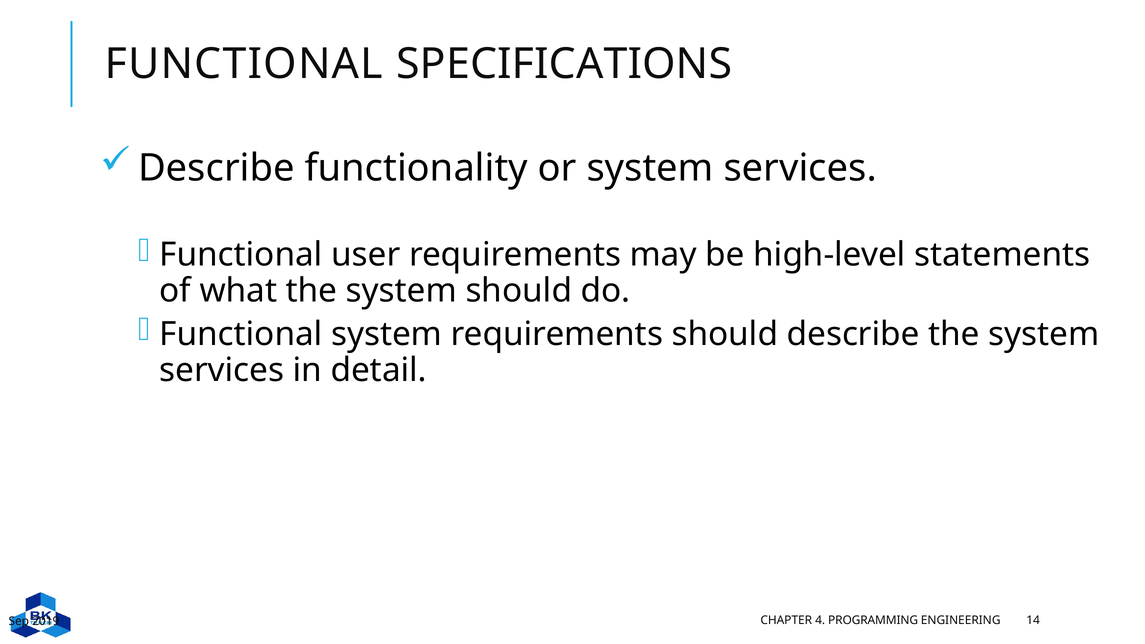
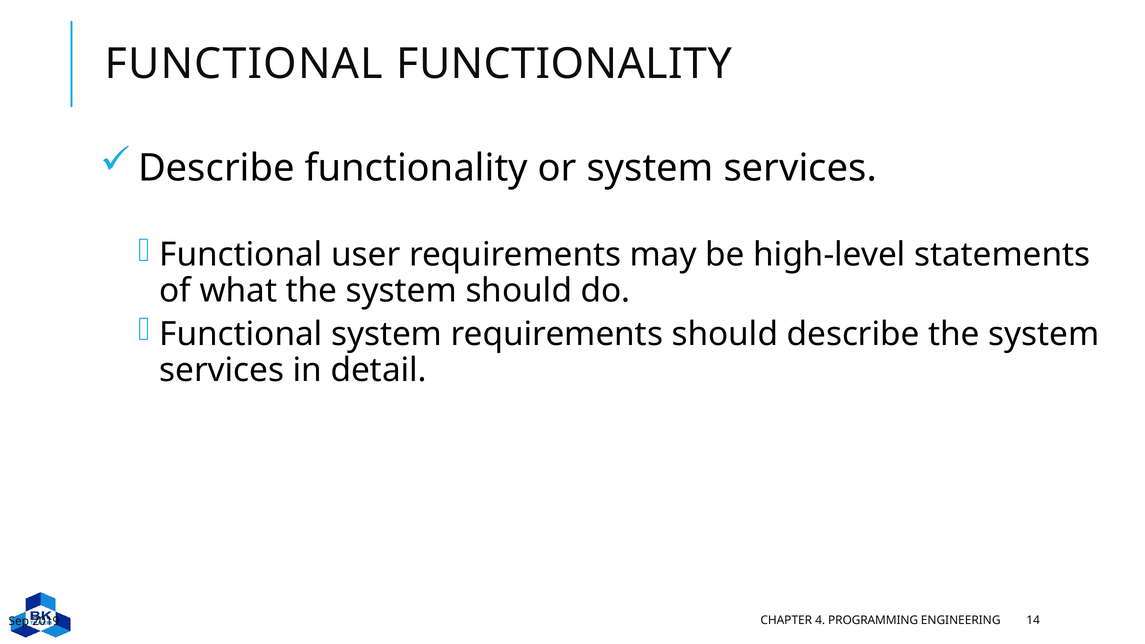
FUNCTIONAL SPECIFICATIONS: SPECIFICATIONS -> FUNCTIONALITY
